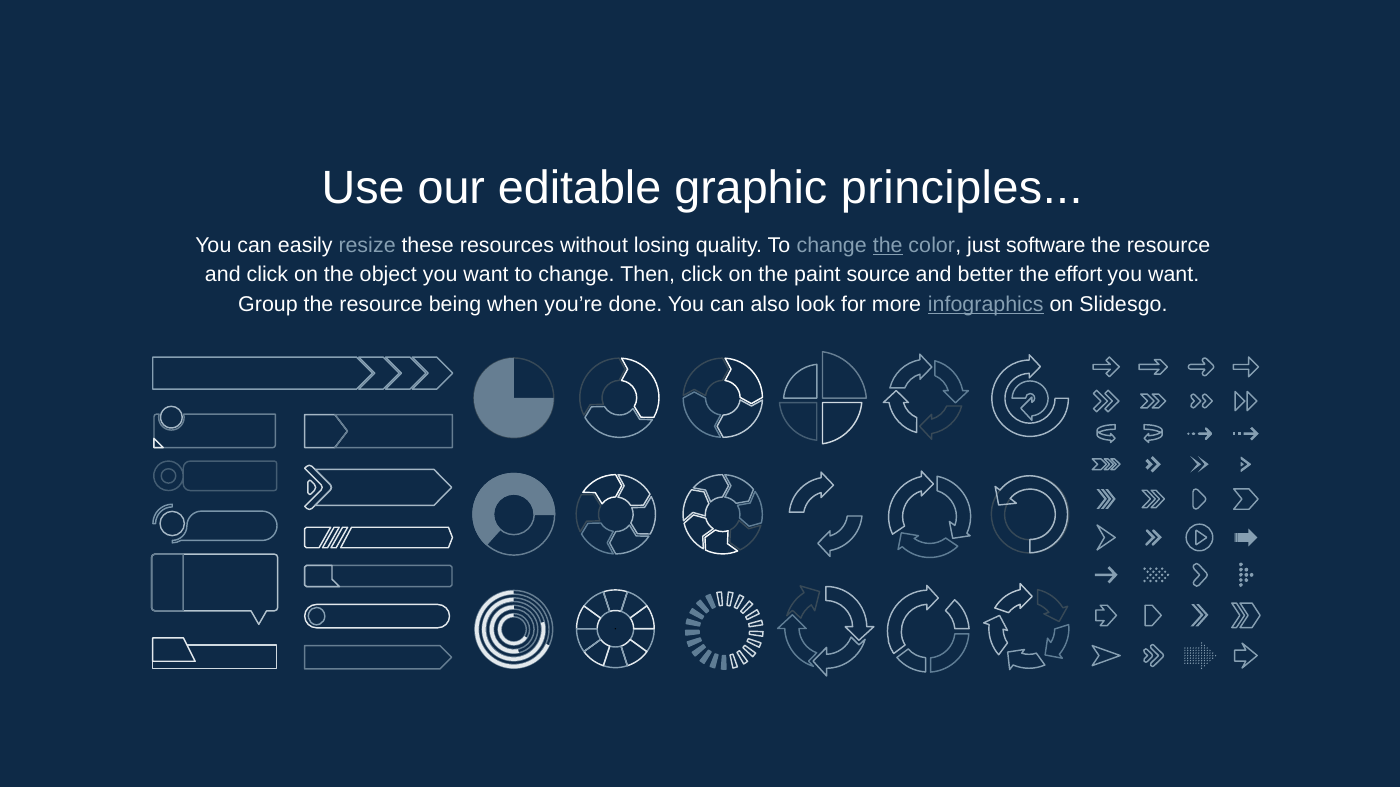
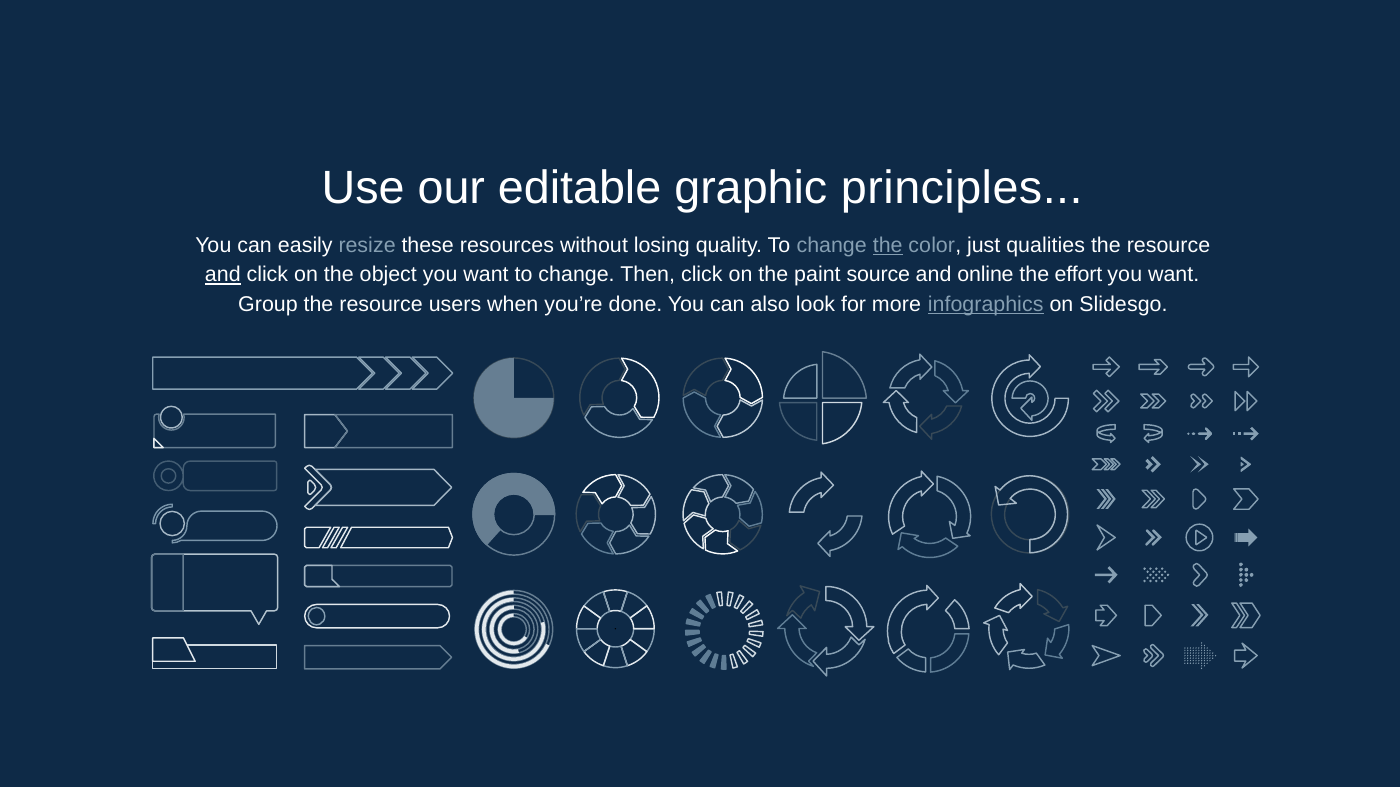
software: software -> qualities
and at (223, 275) underline: none -> present
better: better -> online
being: being -> users
